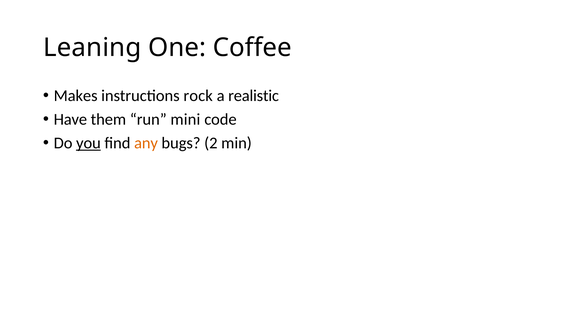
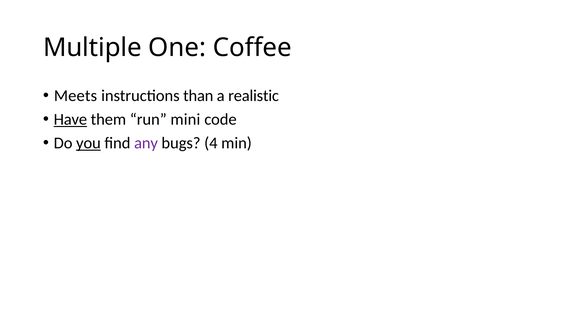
Leaning: Leaning -> Multiple
Makes: Makes -> Meets
rock: rock -> than
Have underline: none -> present
any colour: orange -> purple
2: 2 -> 4
